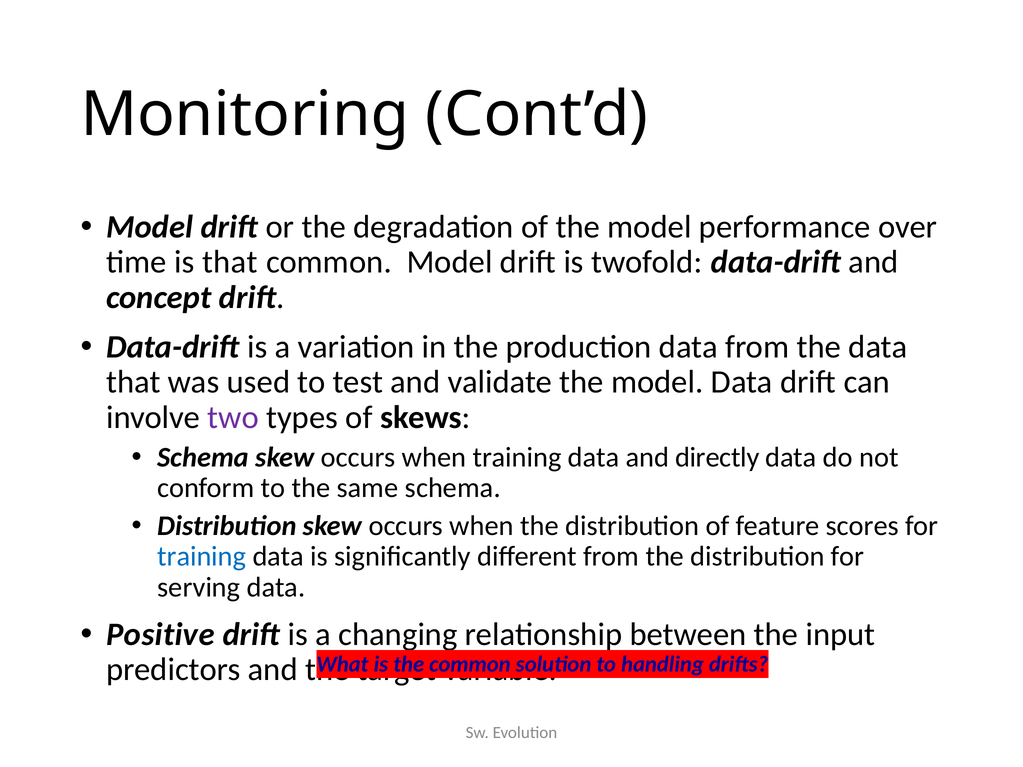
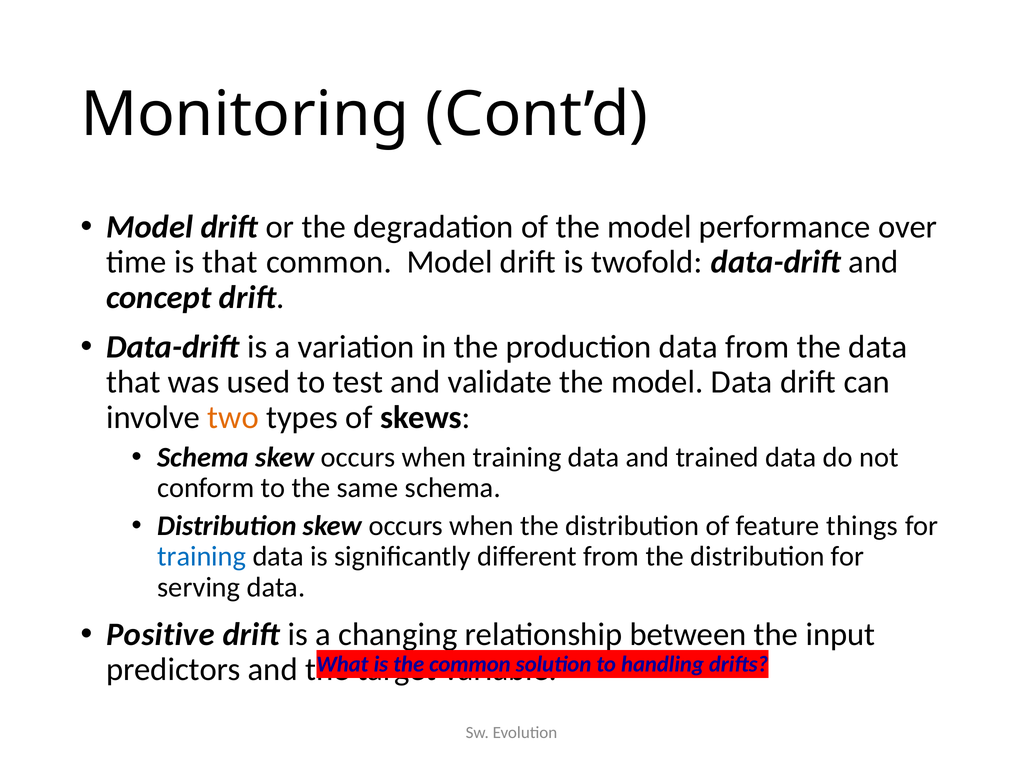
two colour: purple -> orange
directly: directly -> trained
scores: scores -> things
